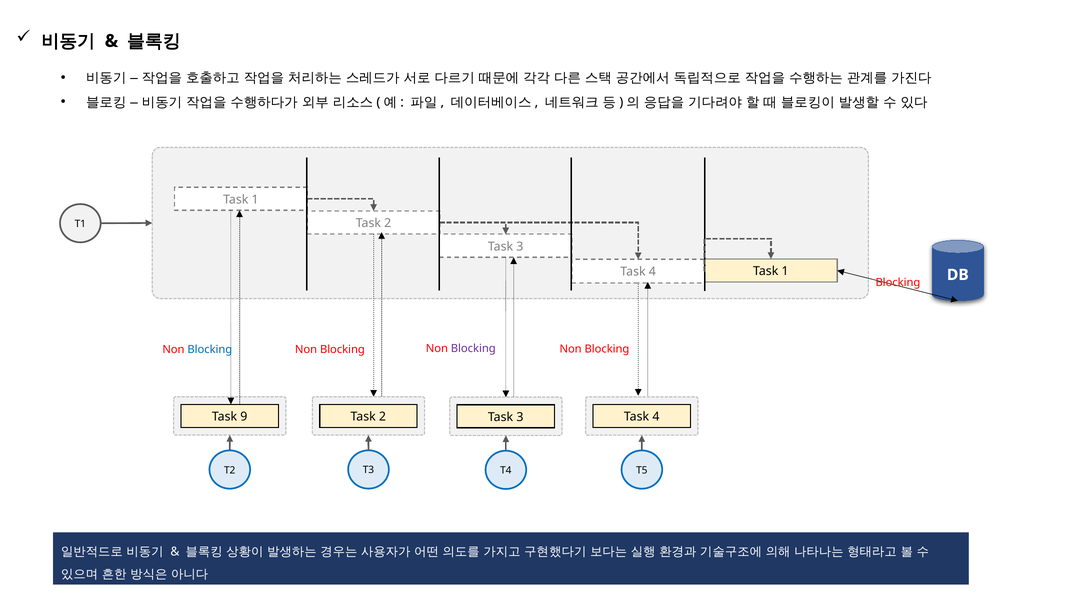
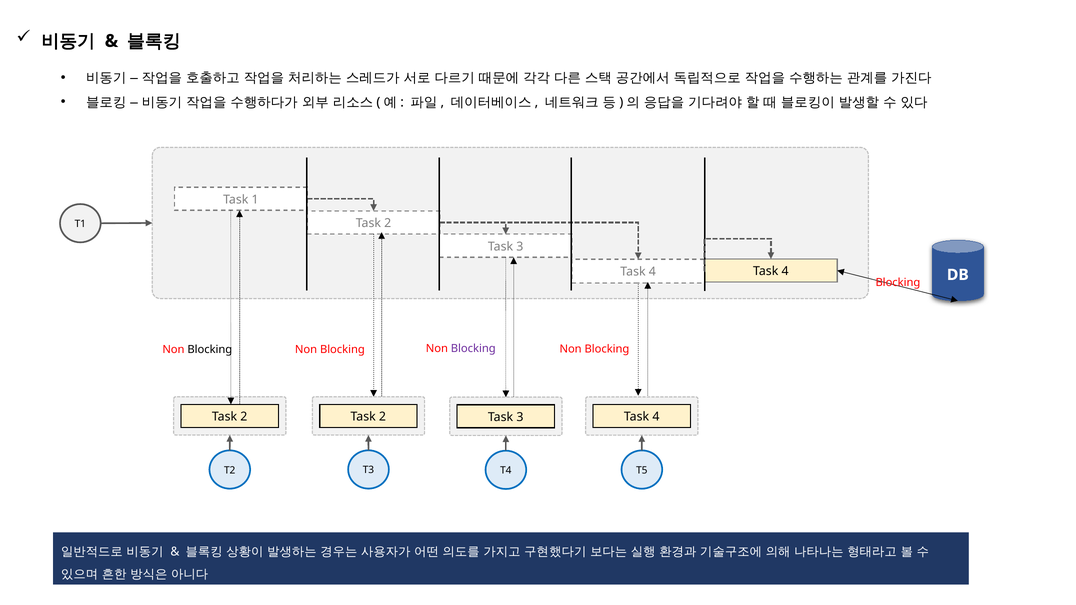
4 Task 1: 1 -> 4
Blocking at (210, 350) colour: blue -> black
9 at (244, 417): 9 -> 2
